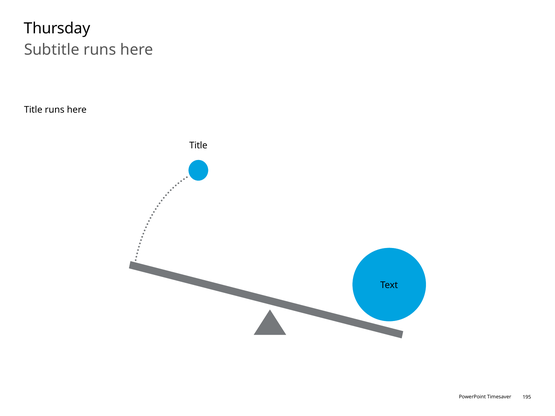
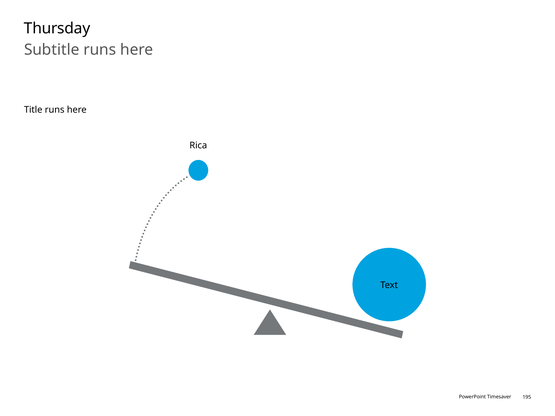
Title at (198, 146): Title -> Rica
